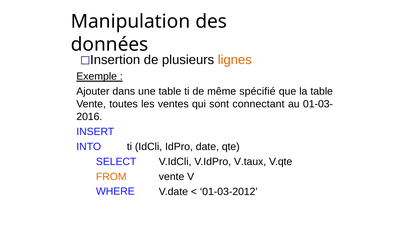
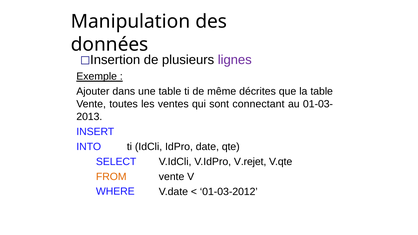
lignes colour: orange -> purple
spécifié: spécifié -> décrites
2016: 2016 -> 2013
V.taux: V.taux -> V.rejet
